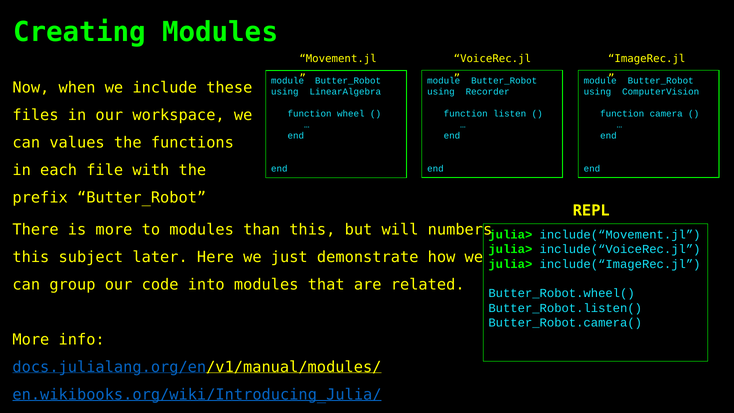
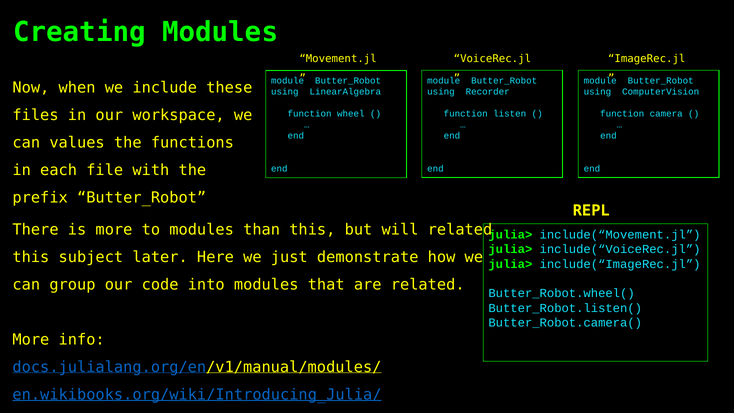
will numbers: numbers -> related
